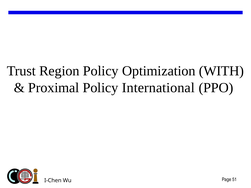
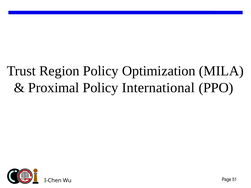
WITH: WITH -> MILA
